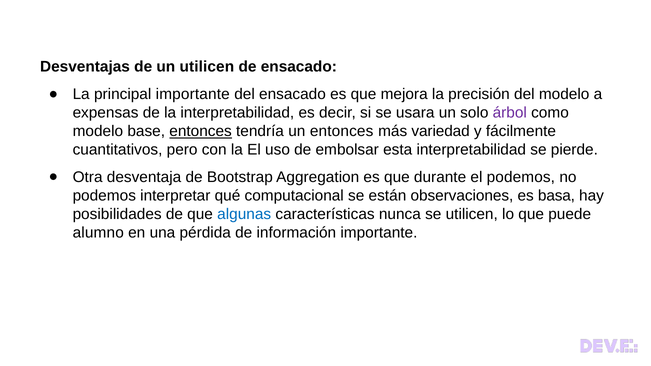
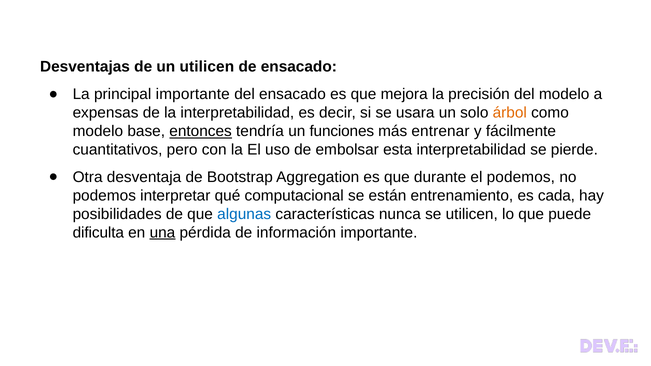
árbol colour: purple -> orange
un entonces: entonces -> funciones
variedad: variedad -> entrenar
observaciones: observaciones -> entrenamiento
basa: basa -> cada
alumno: alumno -> dificulta
una underline: none -> present
